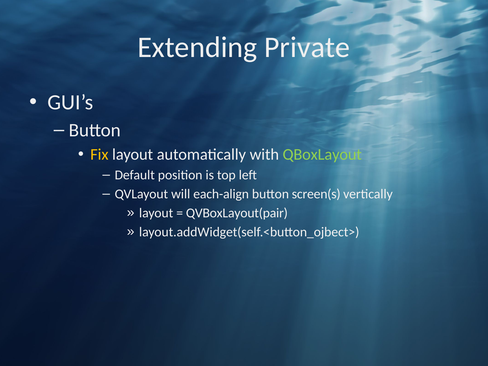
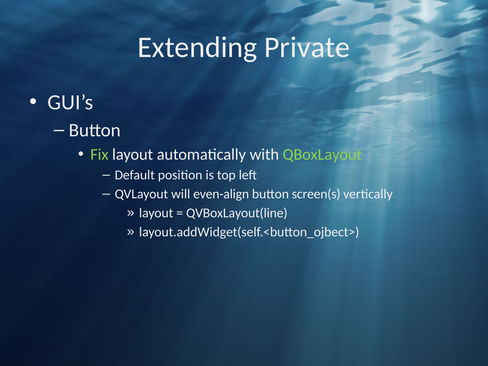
Fix colour: yellow -> light green
each-align: each-align -> even-align
QVBoxLayout(pair: QVBoxLayout(pair -> QVBoxLayout(line
